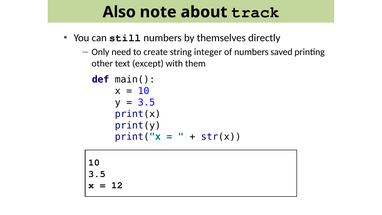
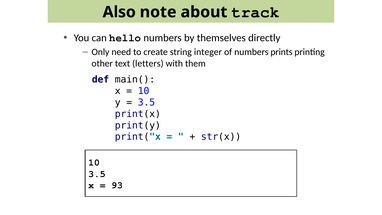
still: still -> hello
saved: saved -> prints
except: except -> letters
12: 12 -> 93
